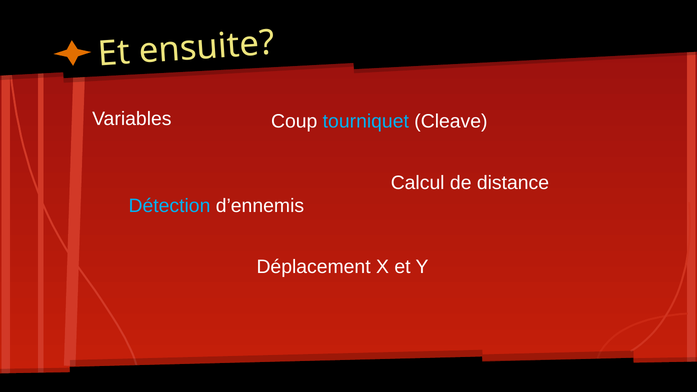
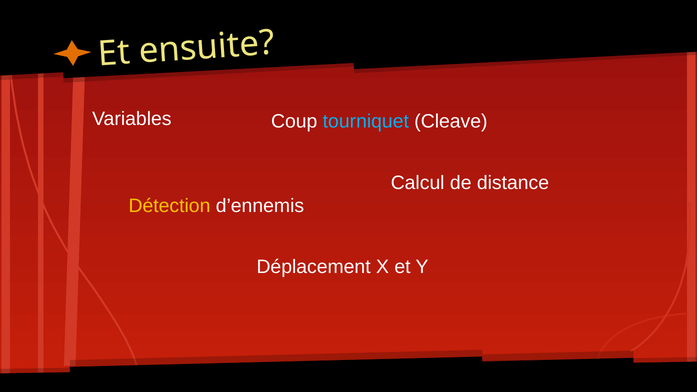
Détection colour: light blue -> yellow
